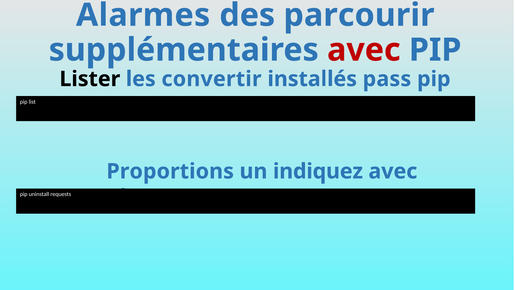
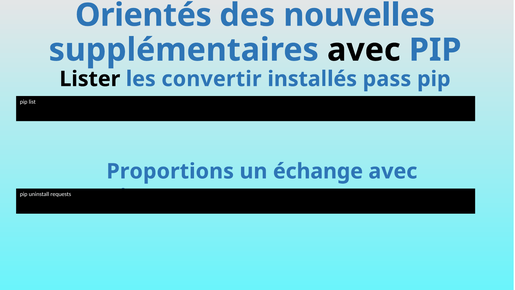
Alarmes: Alarmes -> Orientés
parcourir: parcourir -> nouvelles
avec at (364, 50) colour: red -> black
indiquez: indiquez -> échange
